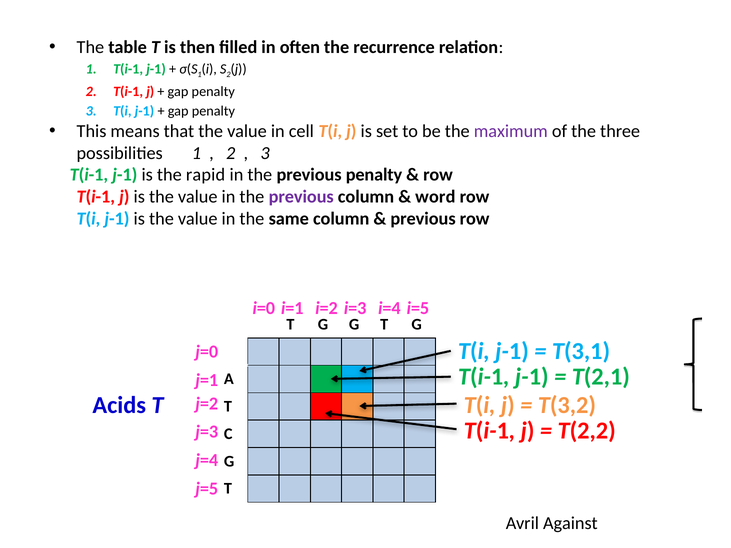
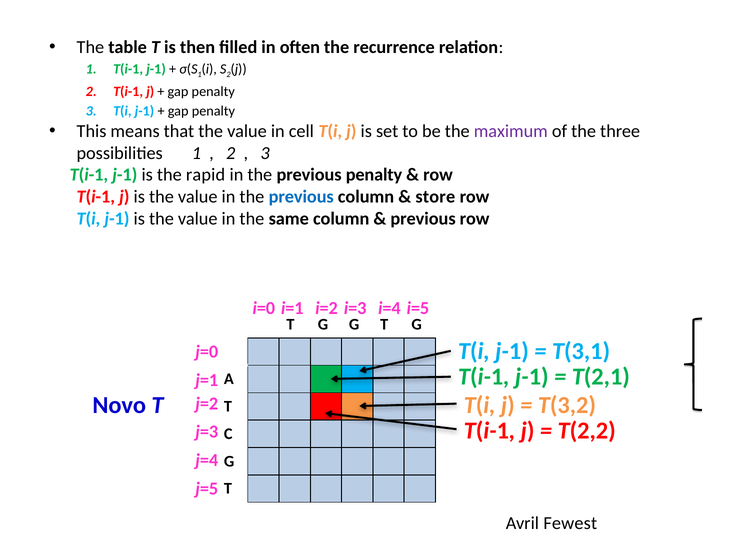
previous at (301, 197) colour: purple -> blue
word: word -> store
Acids: Acids -> Novo
Against: Against -> Fewest
